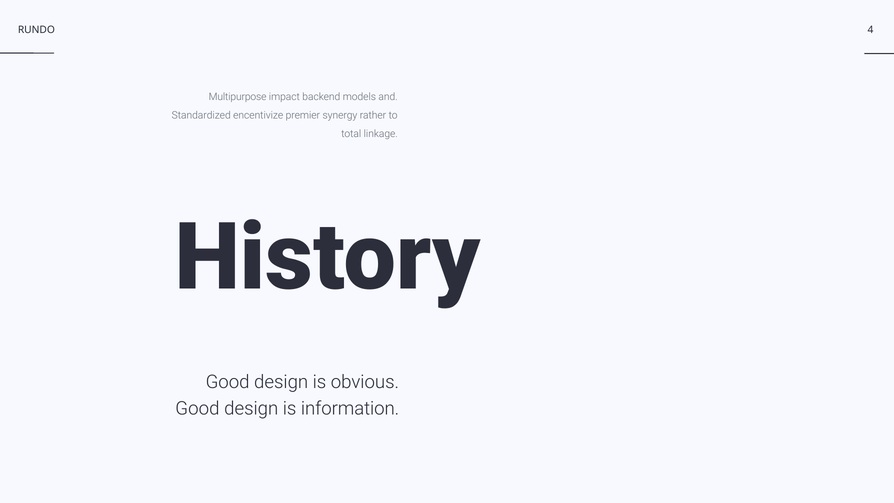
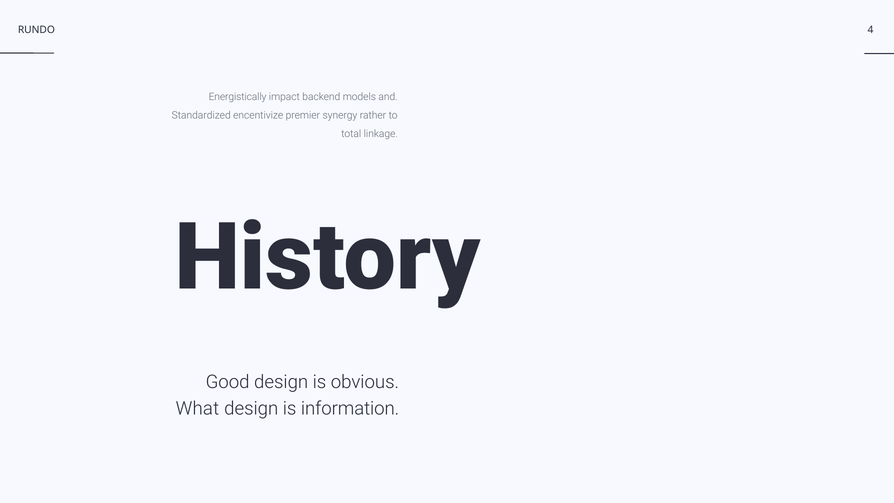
Multipurpose: Multipurpose -> Energistically
Good at (197, 409): Good -> What
